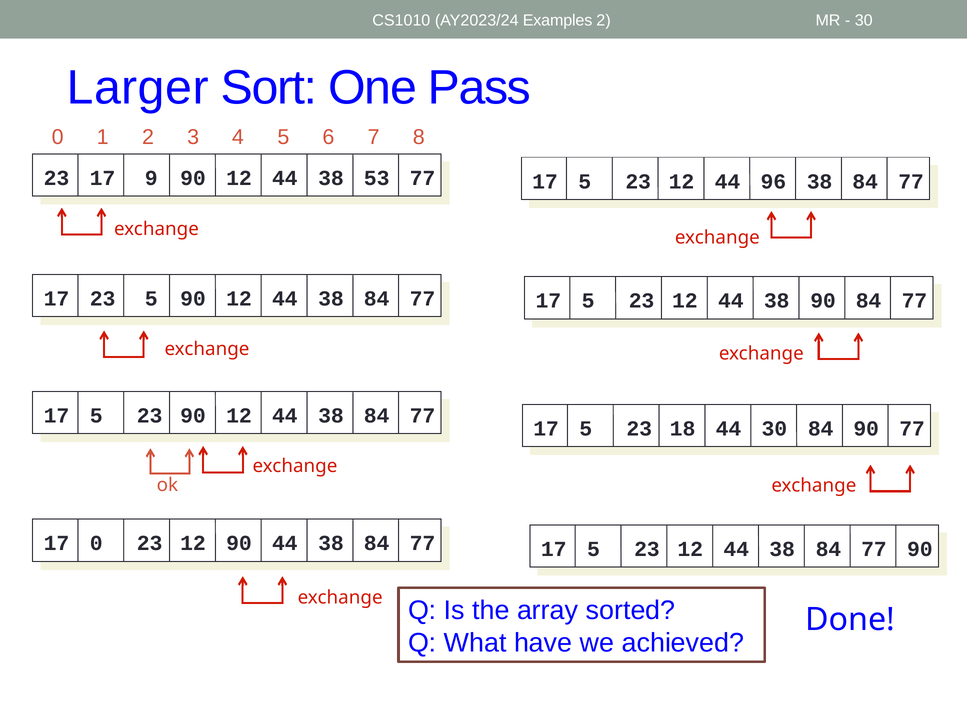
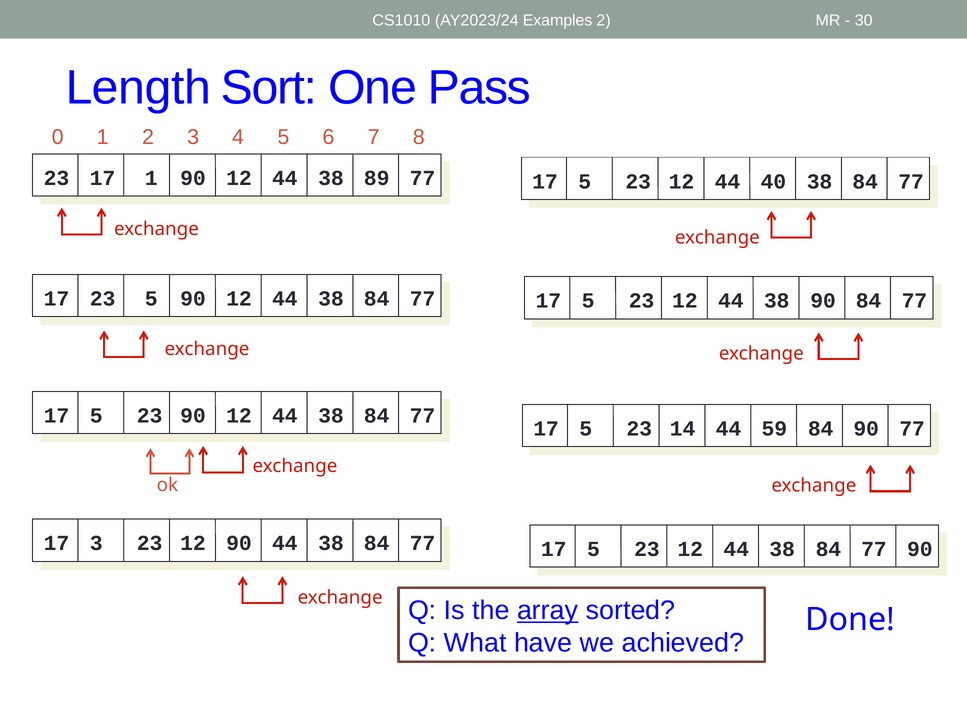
Larger: Larger -> Length
17 9: 9 -> 1
53: 53 -> 89
96: 96 -> 40
18: 18 -> 14
44 30: 30 -> 59
17 0: 0 -> 3
array underline: none -> present
